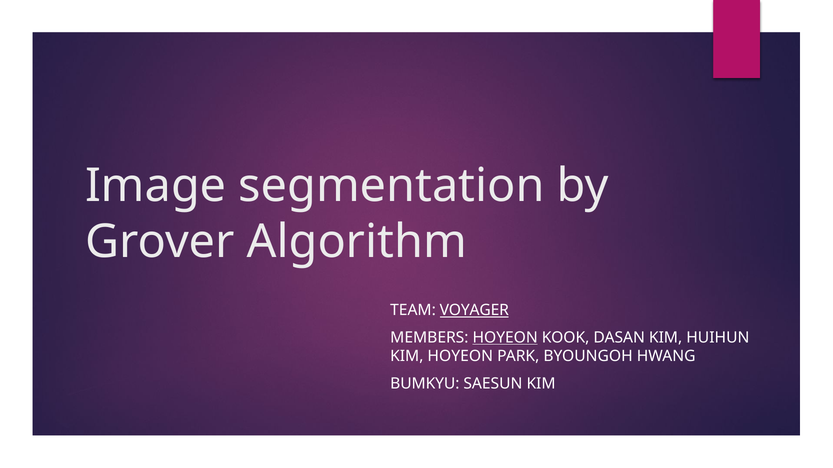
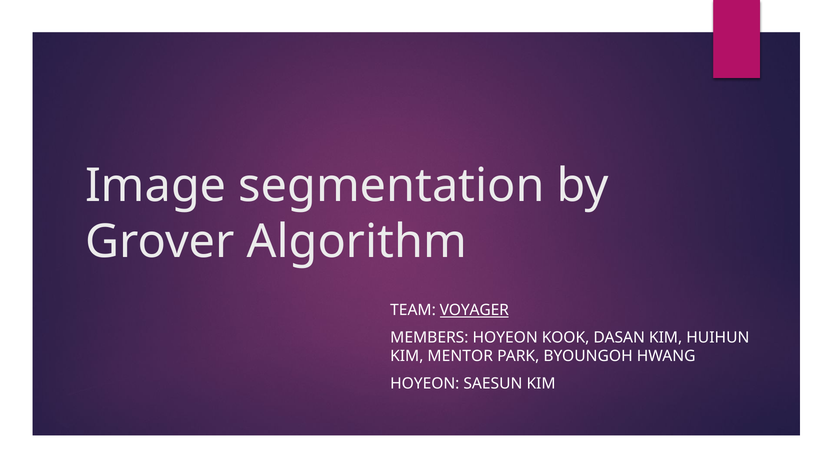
HOYEON at (505, 338) underline: present -> none
KIM HOYEON: HOYEON -> MENTOR
BUMKYU at (425, 384): BUMKYU -> HOYEON
